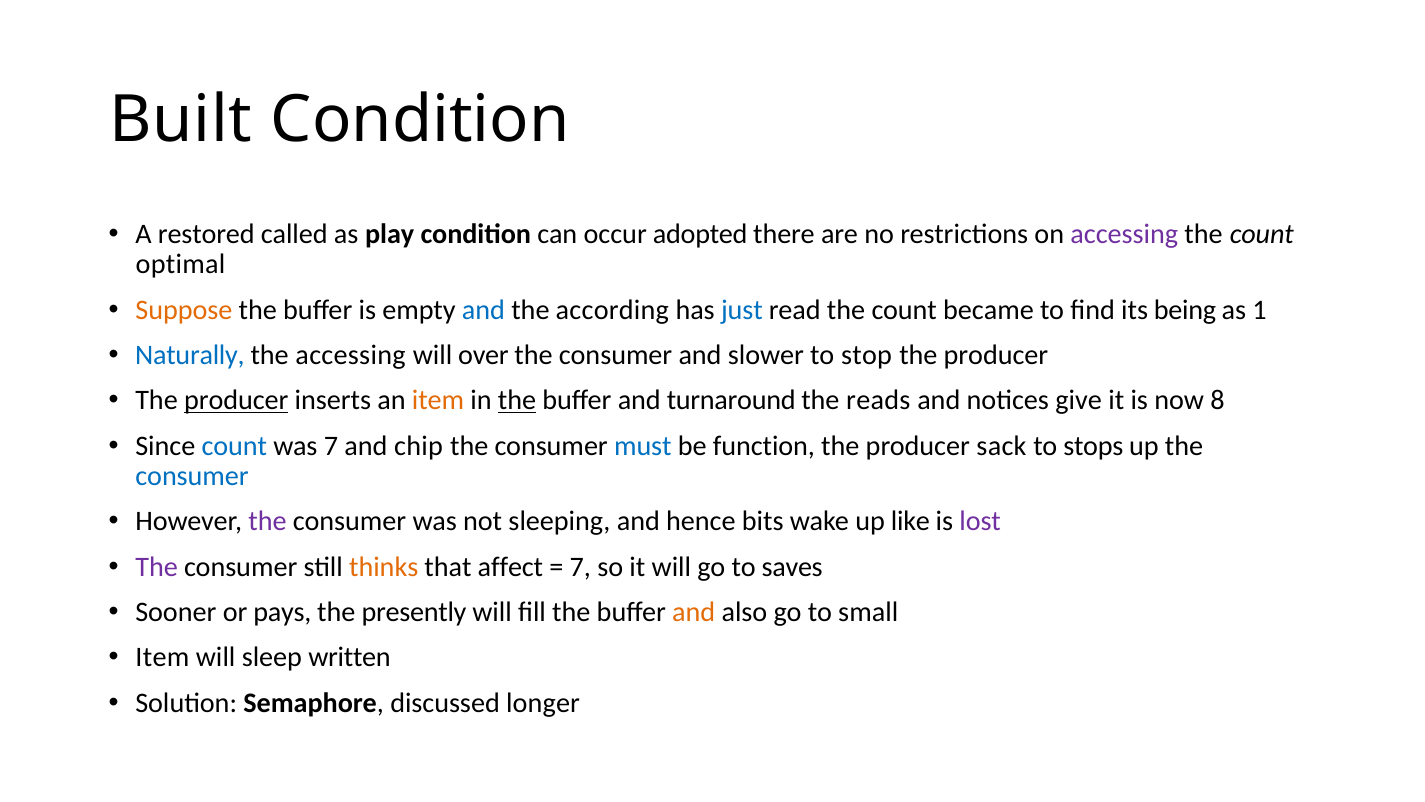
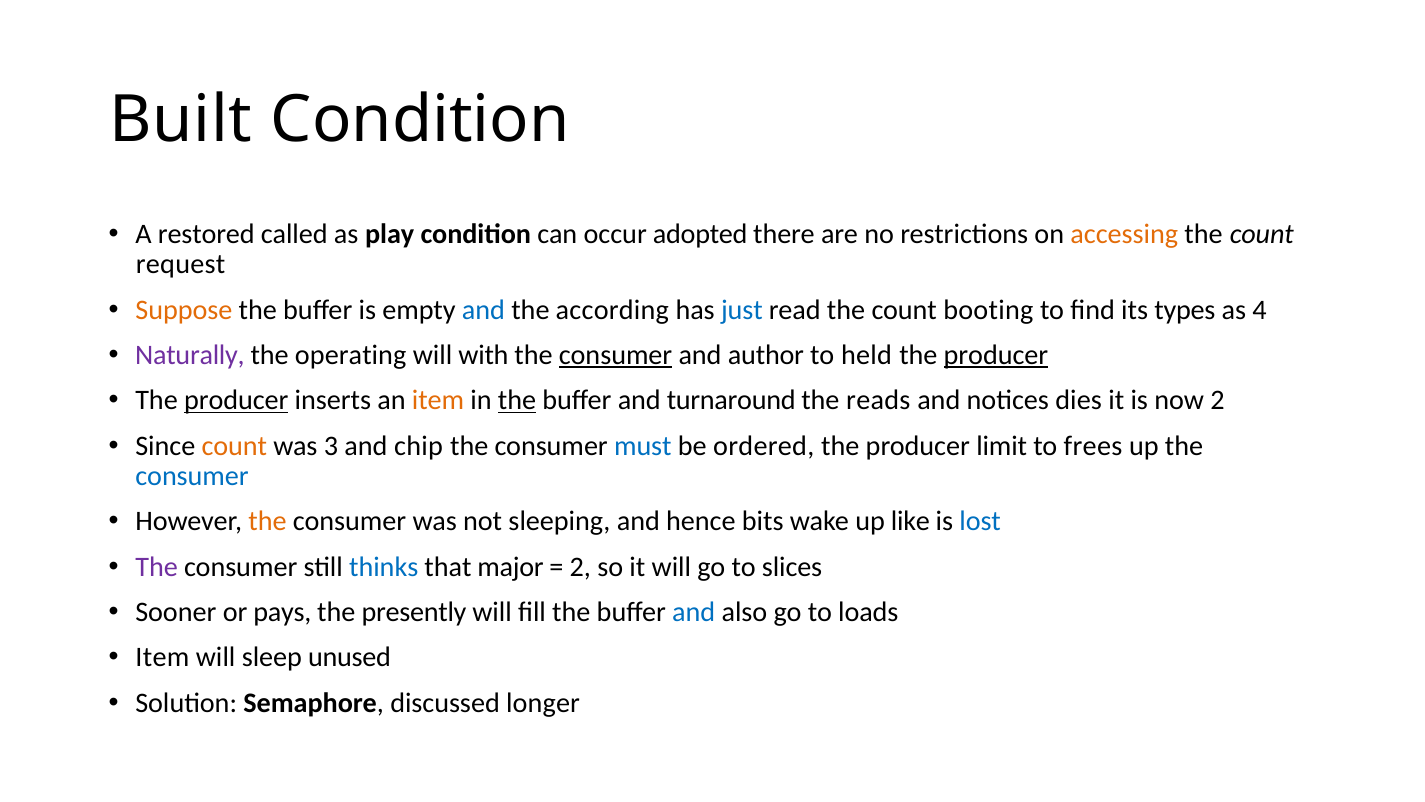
accessing at (1124, 234) colour: purple -> orange
optimal: optimal -> request
became: became -> booting
being: being -> types
1: 1 -> 4
Naturally colour: blue -> purple
the accessing: accessing -> operating
over: over -> with
consumer at (616, 355) underline: none -> present
slower: slower -> author
stop: stop -> held
producer at (996, 355) underline: none -> present
give: give -> dies
now 8: 8 -> 2
count at (234, 446) colour: blue -> orange
was 7: 7 -> 3
function: function -> ordered
sack: sack -> limit
stops: stops -> frees
the at (267, 521) colour: purple -> orange
lost colour: purple -> blue
thinks colour: orange -> blue
affect: affect -> major
7 at (580, 567): 7 -> 2
saves: saves -> slices
and at (694, 612) colour: orange -> blue
small: small -> loads
written: written -> unused
